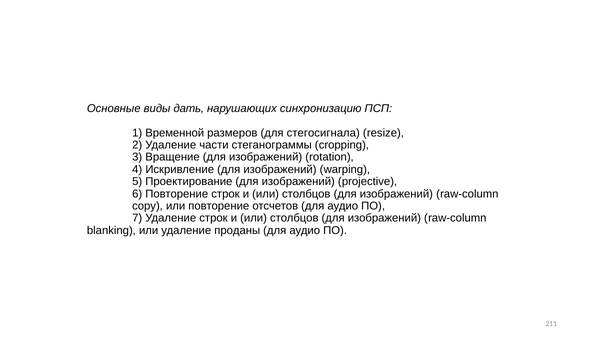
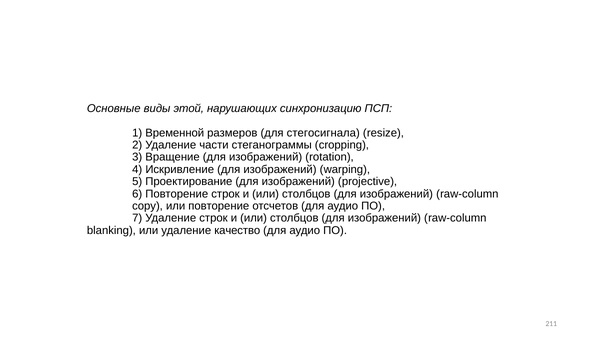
дать: дать -> этой
проданы: проданы -> качество
